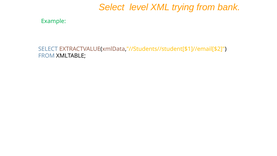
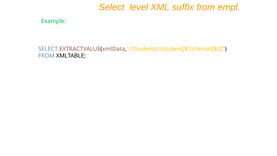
trying: trying -> suffix
bank: bank -> empl
